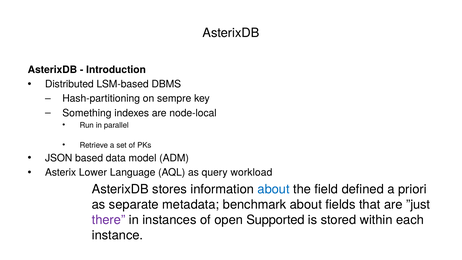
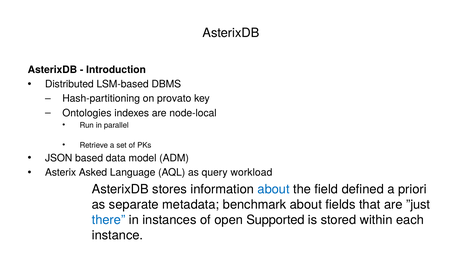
sempre: sempre -> provato
Something: Something -> Ontologies
Asterix Lower: Lower -> Asked
there colour: purple -> blue
